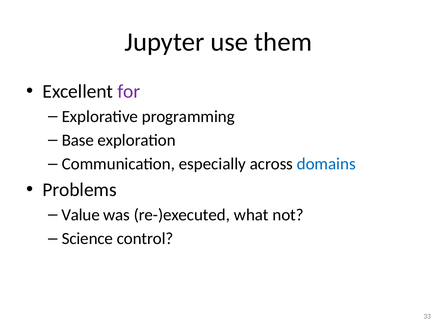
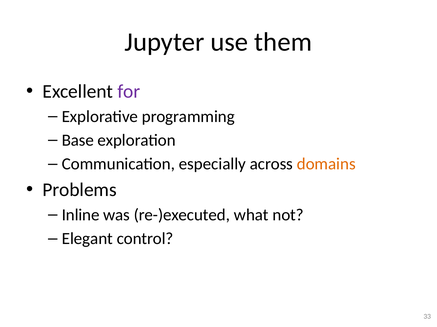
domains colour: blue -> orange
Value: Value -> Inline
Science: Science -> Elegant
